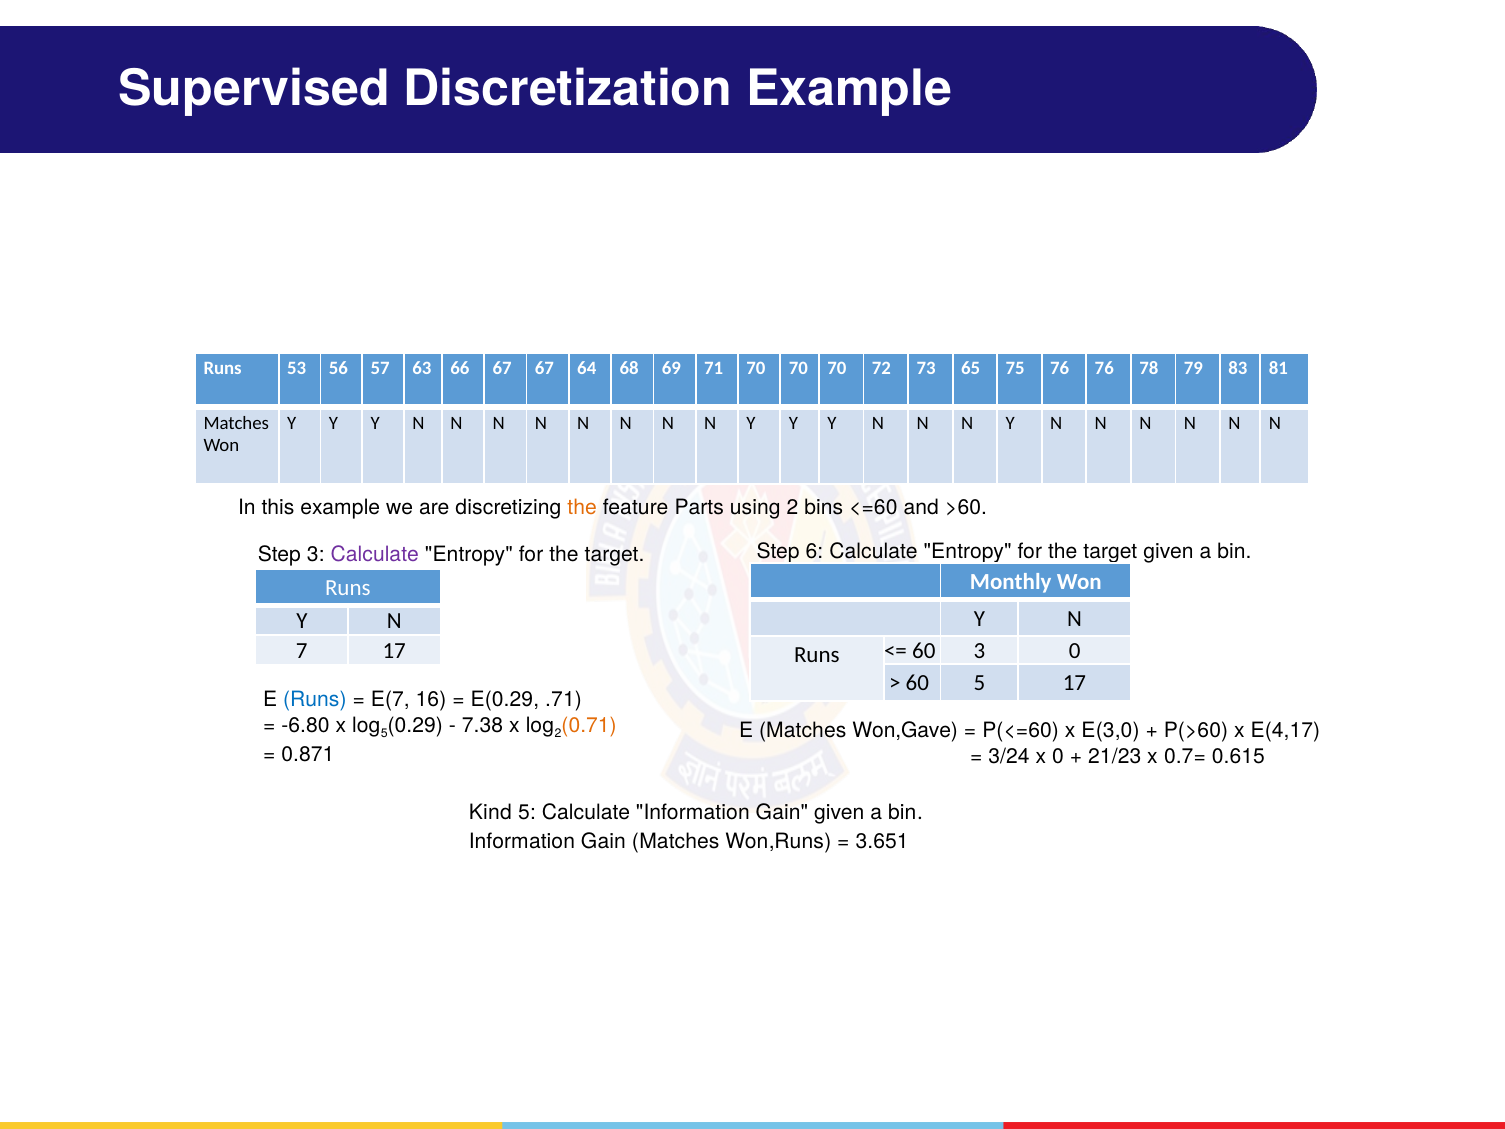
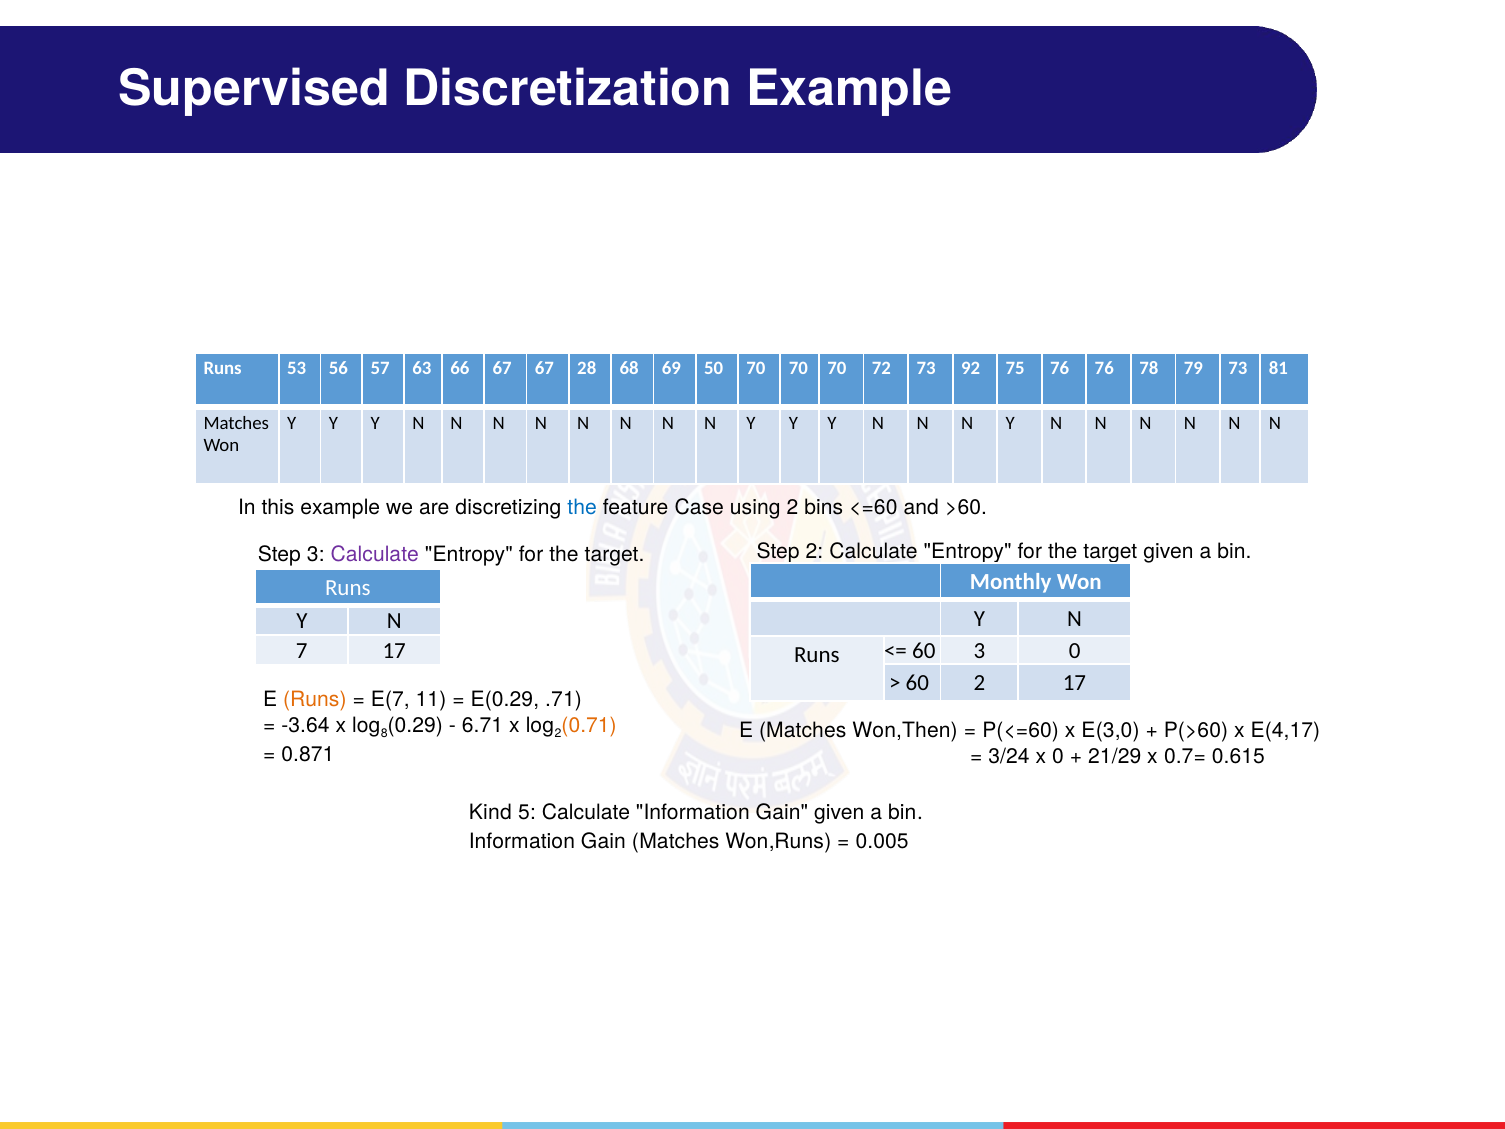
64: 64 -> 28
71: 71 -> 50
65: 65 -> 92
79 83: 83 -> 73
the at (582, 507) colour: orange -> blue
Parts: Parts -> Case
Step 6: 6 -> 2
60 5: 5 -> 2
Runs at (315, 700) colour: blue -> orange
16: 16 -> 11
-6.80: -6.80 -> -3.64
5 at (384, 733): 5 -> 8
7.38: 7.38 -> 6.71
Won,Gave: Won,Gave -> Won,Then
21/23: 21/23 -> 21/29
3.651: 3.651 -> 0.005
